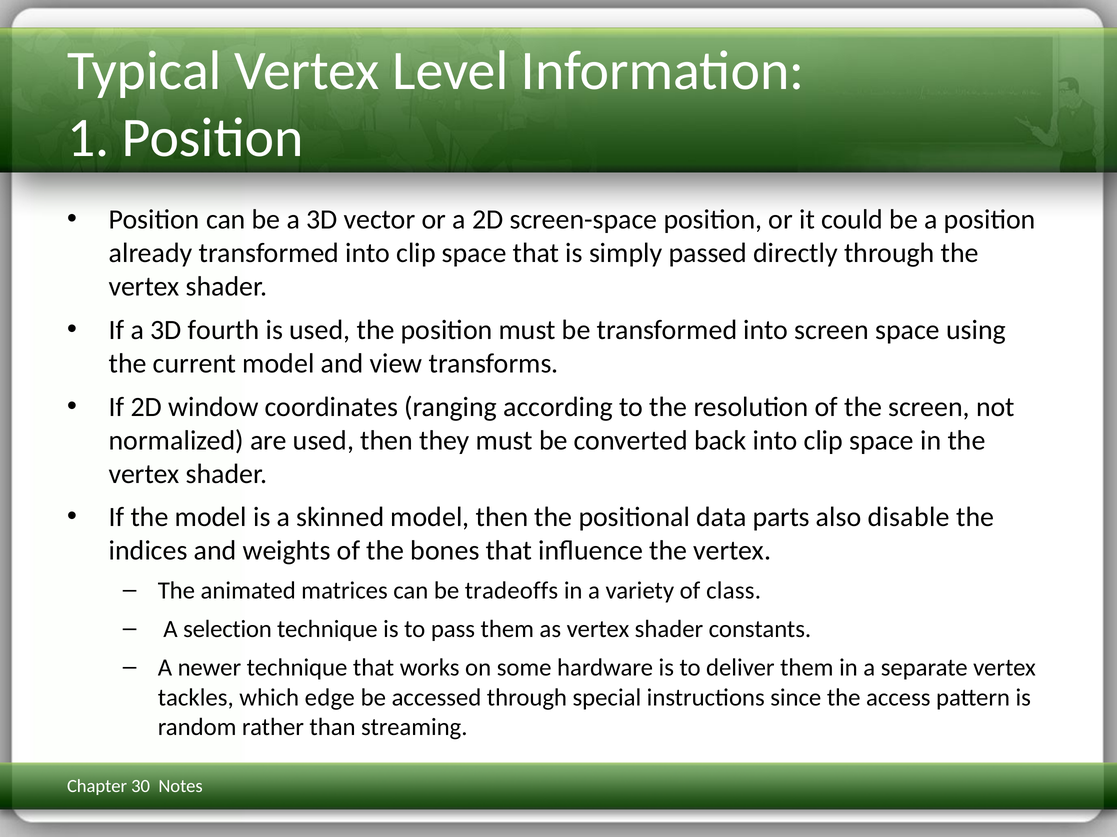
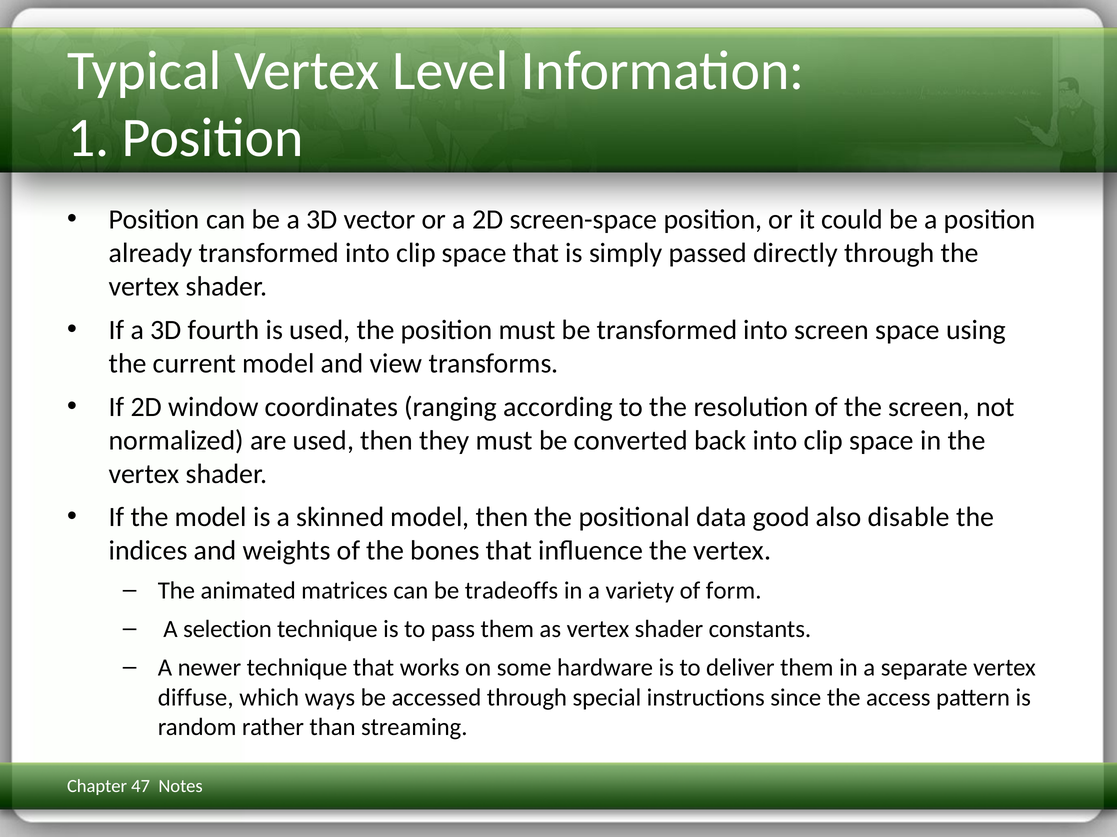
parts: parts -> good
class: class -> form
tackles: tackles -> diffuse
edge: edge -> ways
30: 30 -> 47
